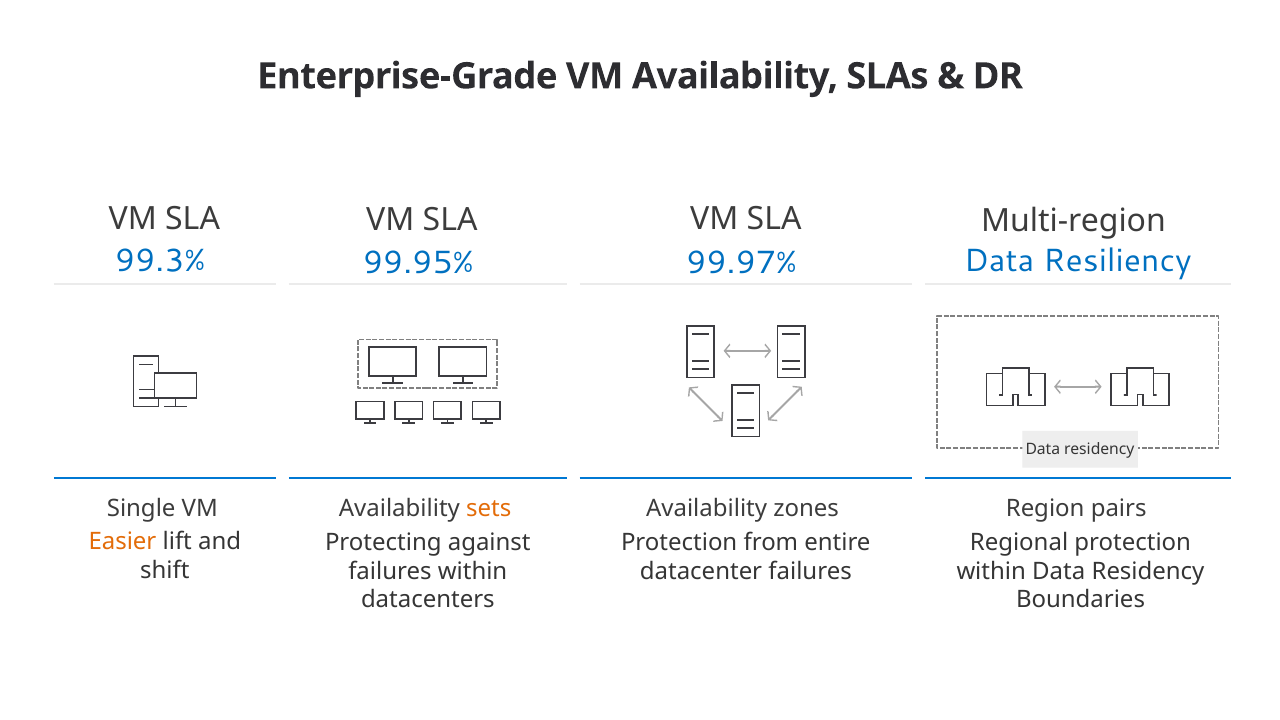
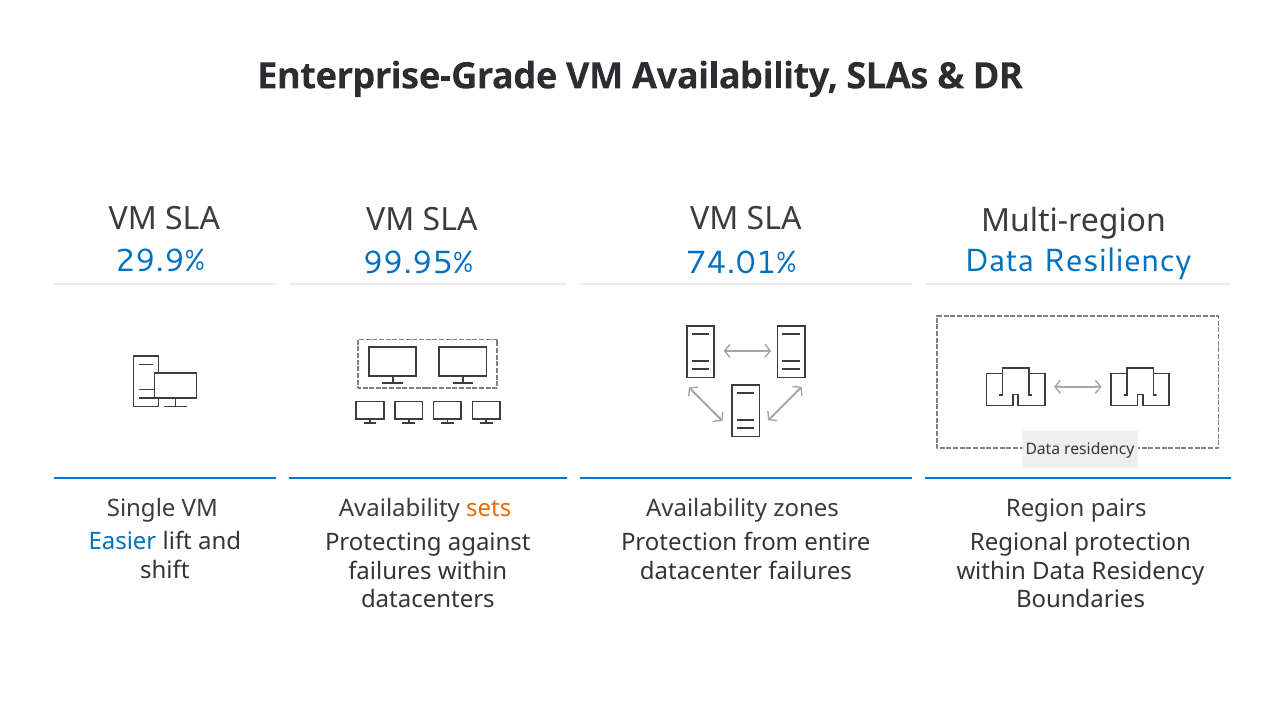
99.3%: 99.3% -> 29.9%
99.97%: 99.97% -> 74.01%
Easier colour: orange -> blue
